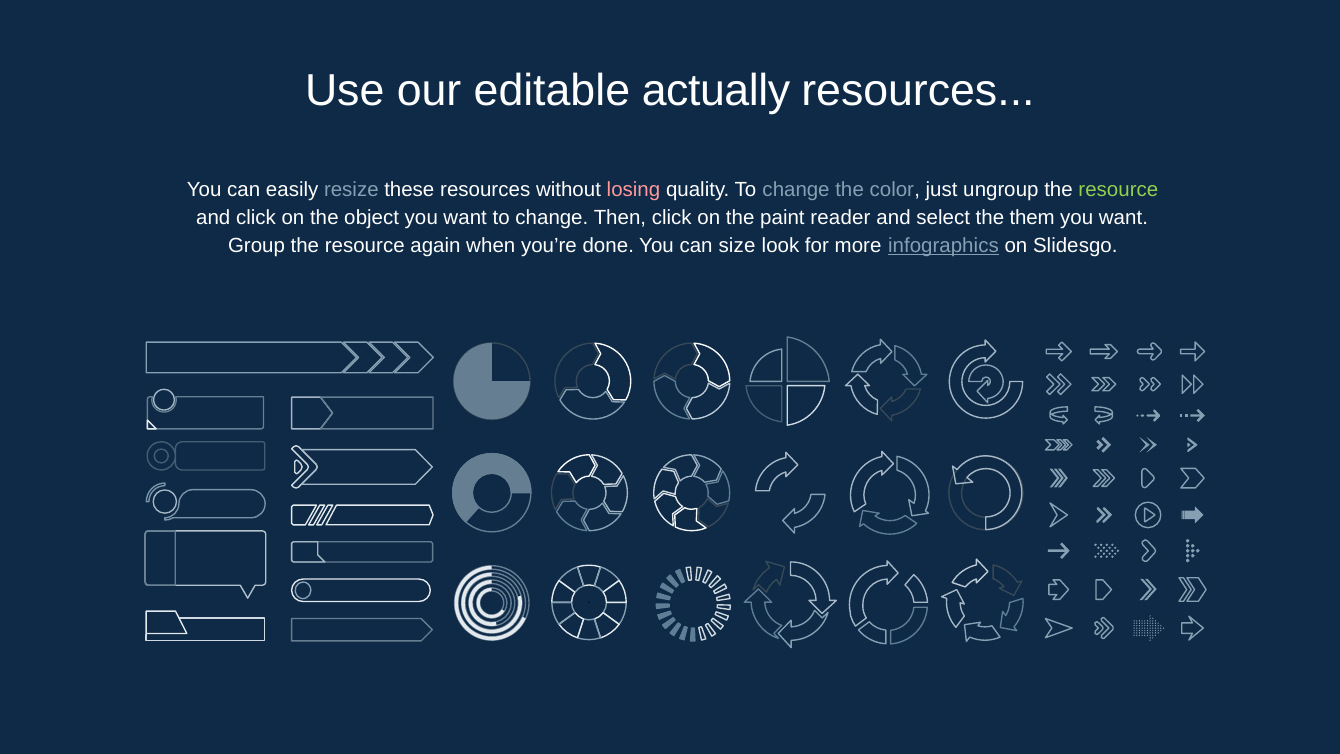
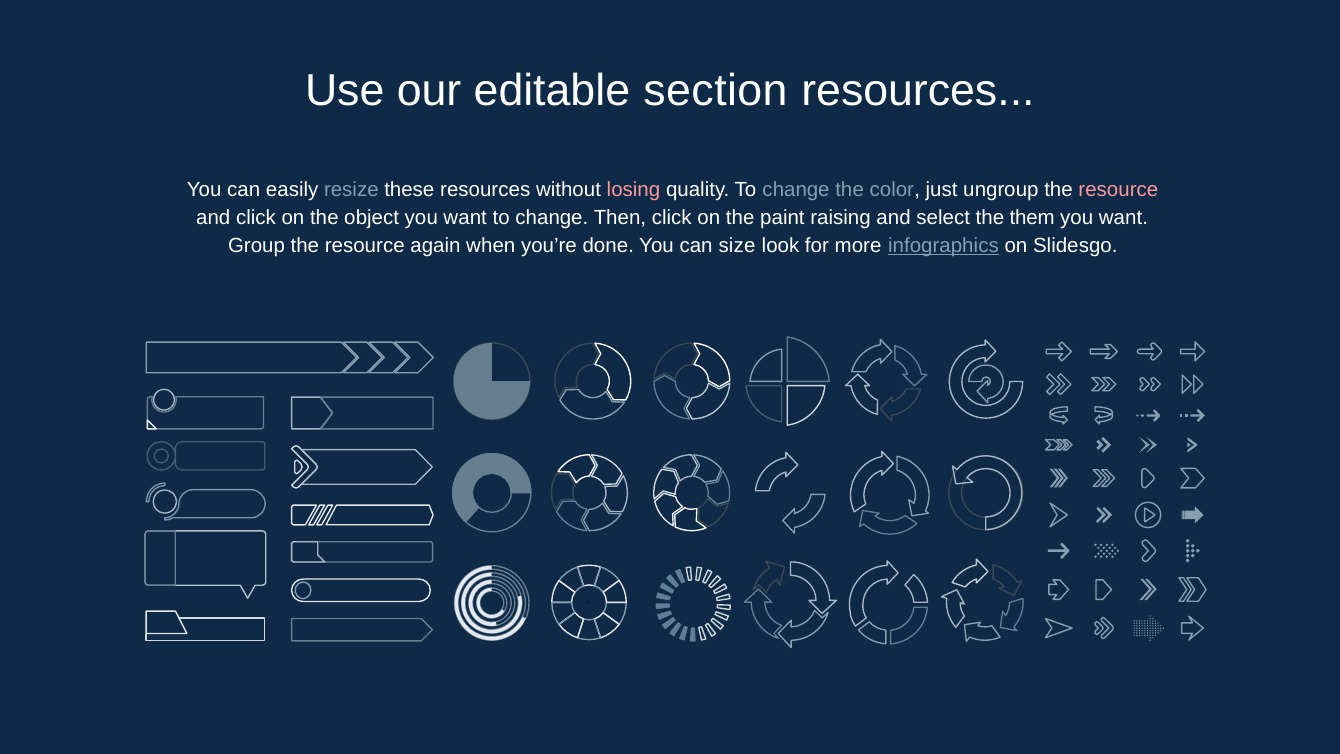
actually: actually -> section
resource at (1118, 189) colour: light green -> pink
reader: reader -> raising
